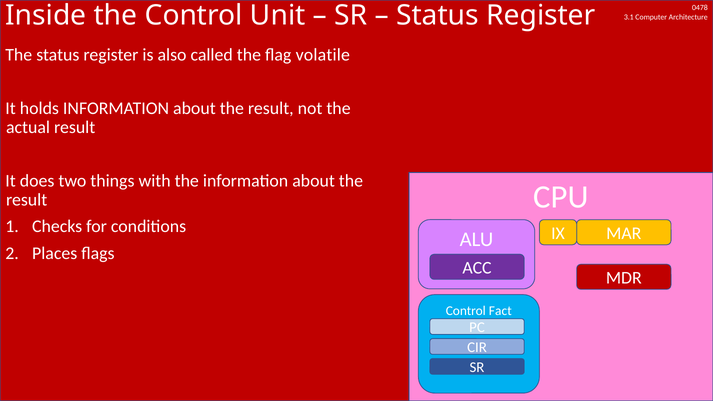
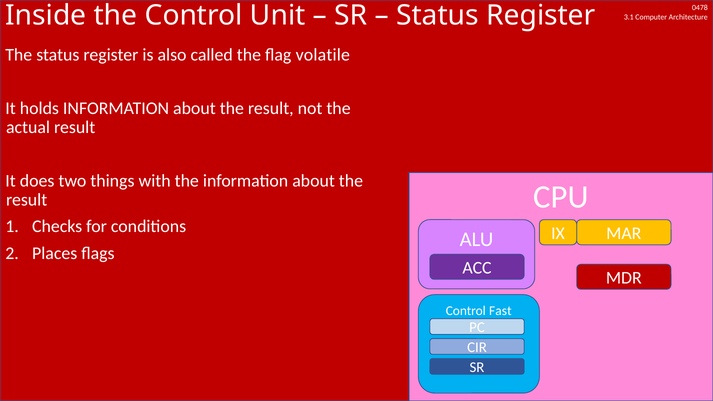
Fact: Fact -> Fast
